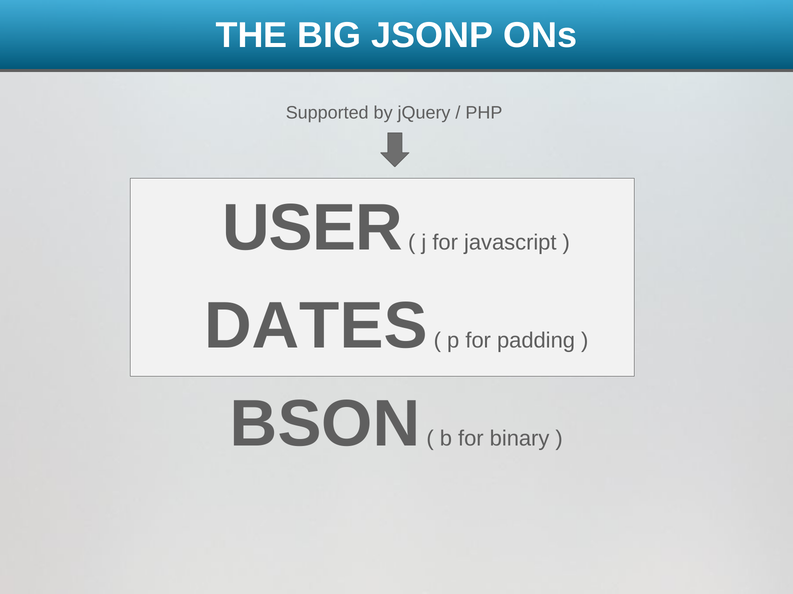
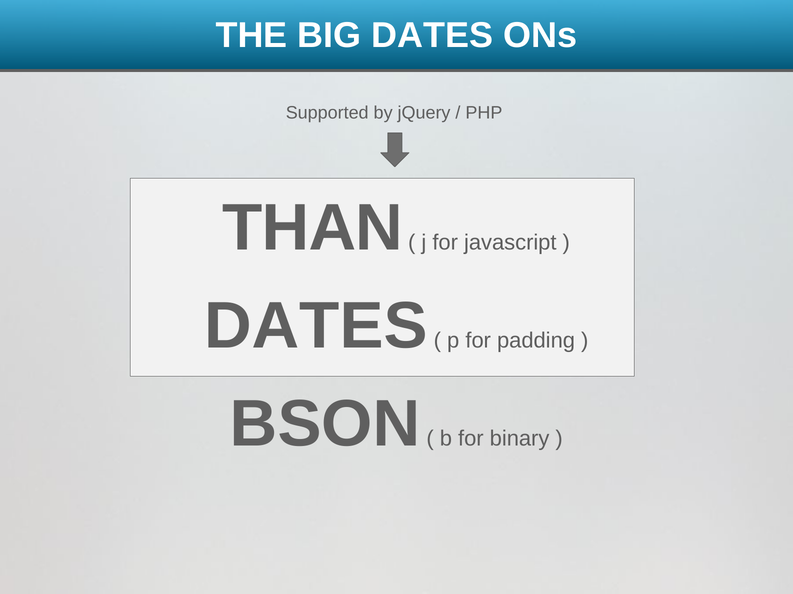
BIG JSONP: JSONP -> DATES
USER: USER -> THAN
